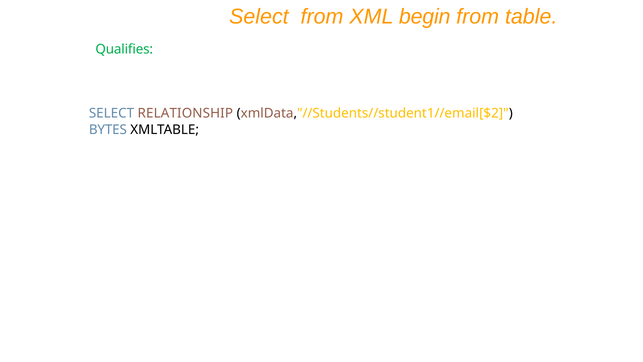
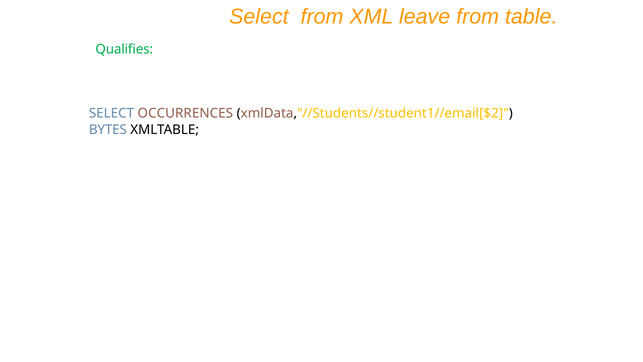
begin: begin -> leave
RELATIONSHIP: RELATIONSHIP -> OCCURRENCES
